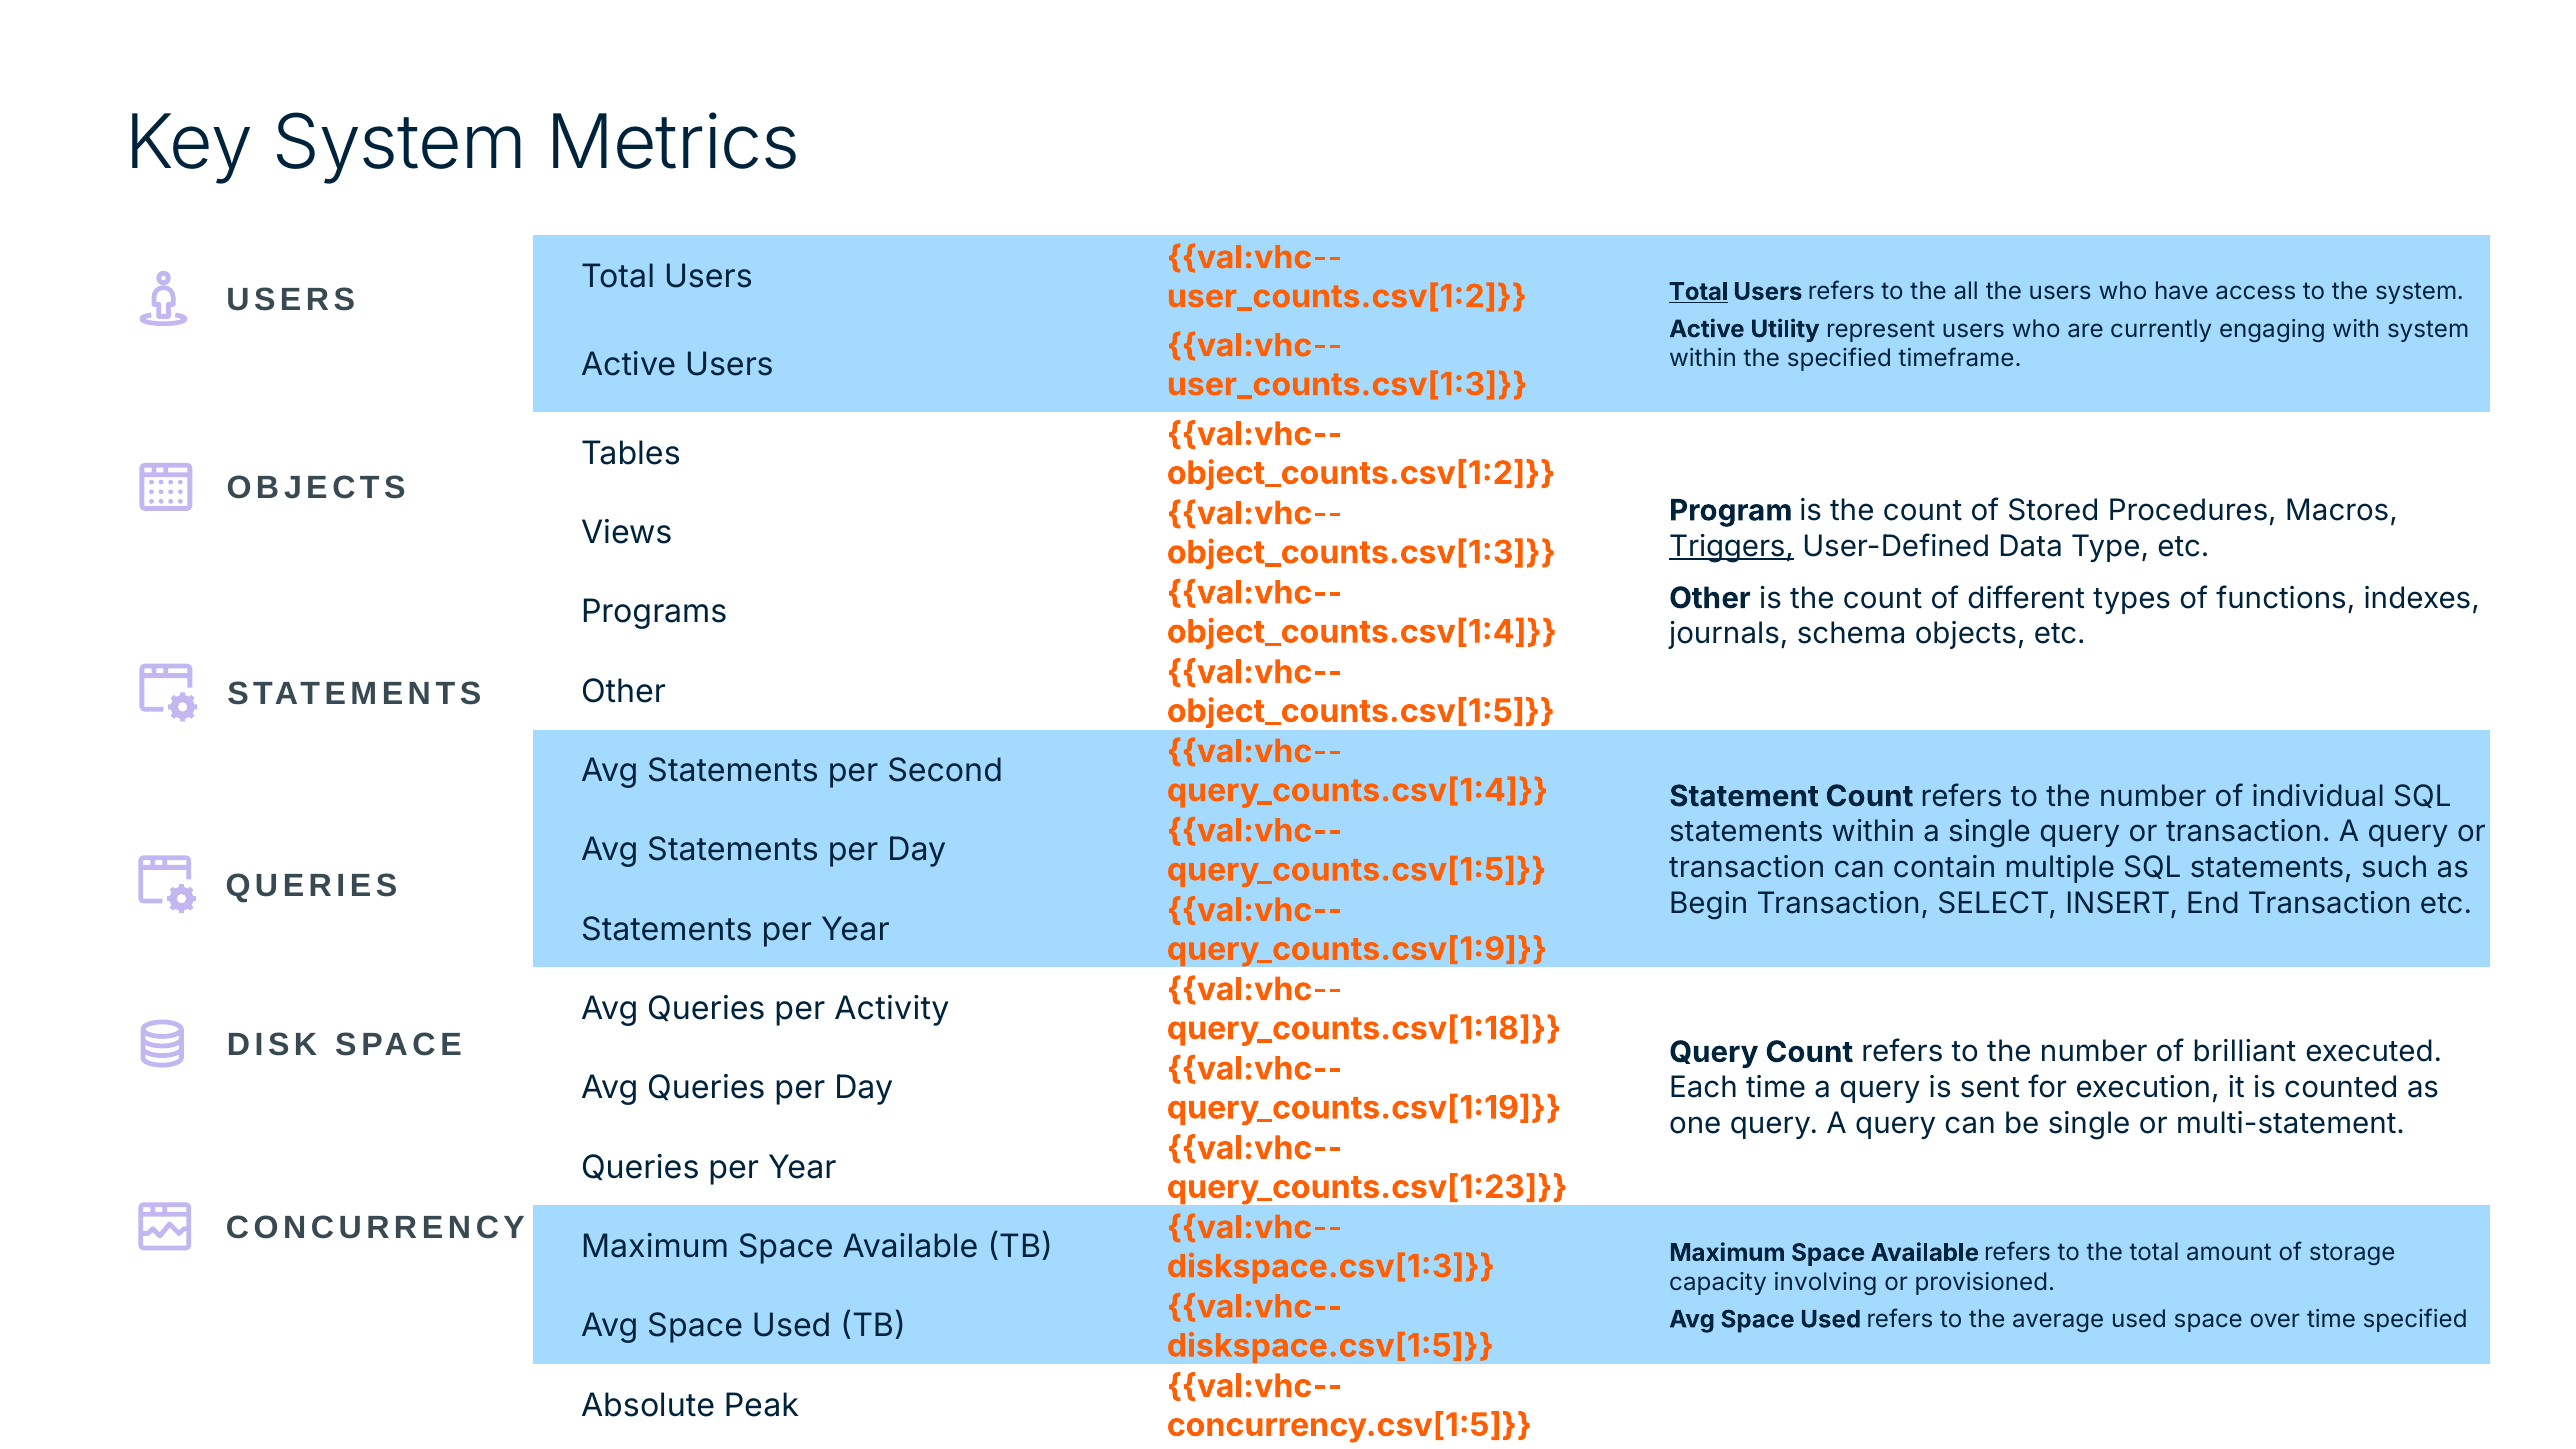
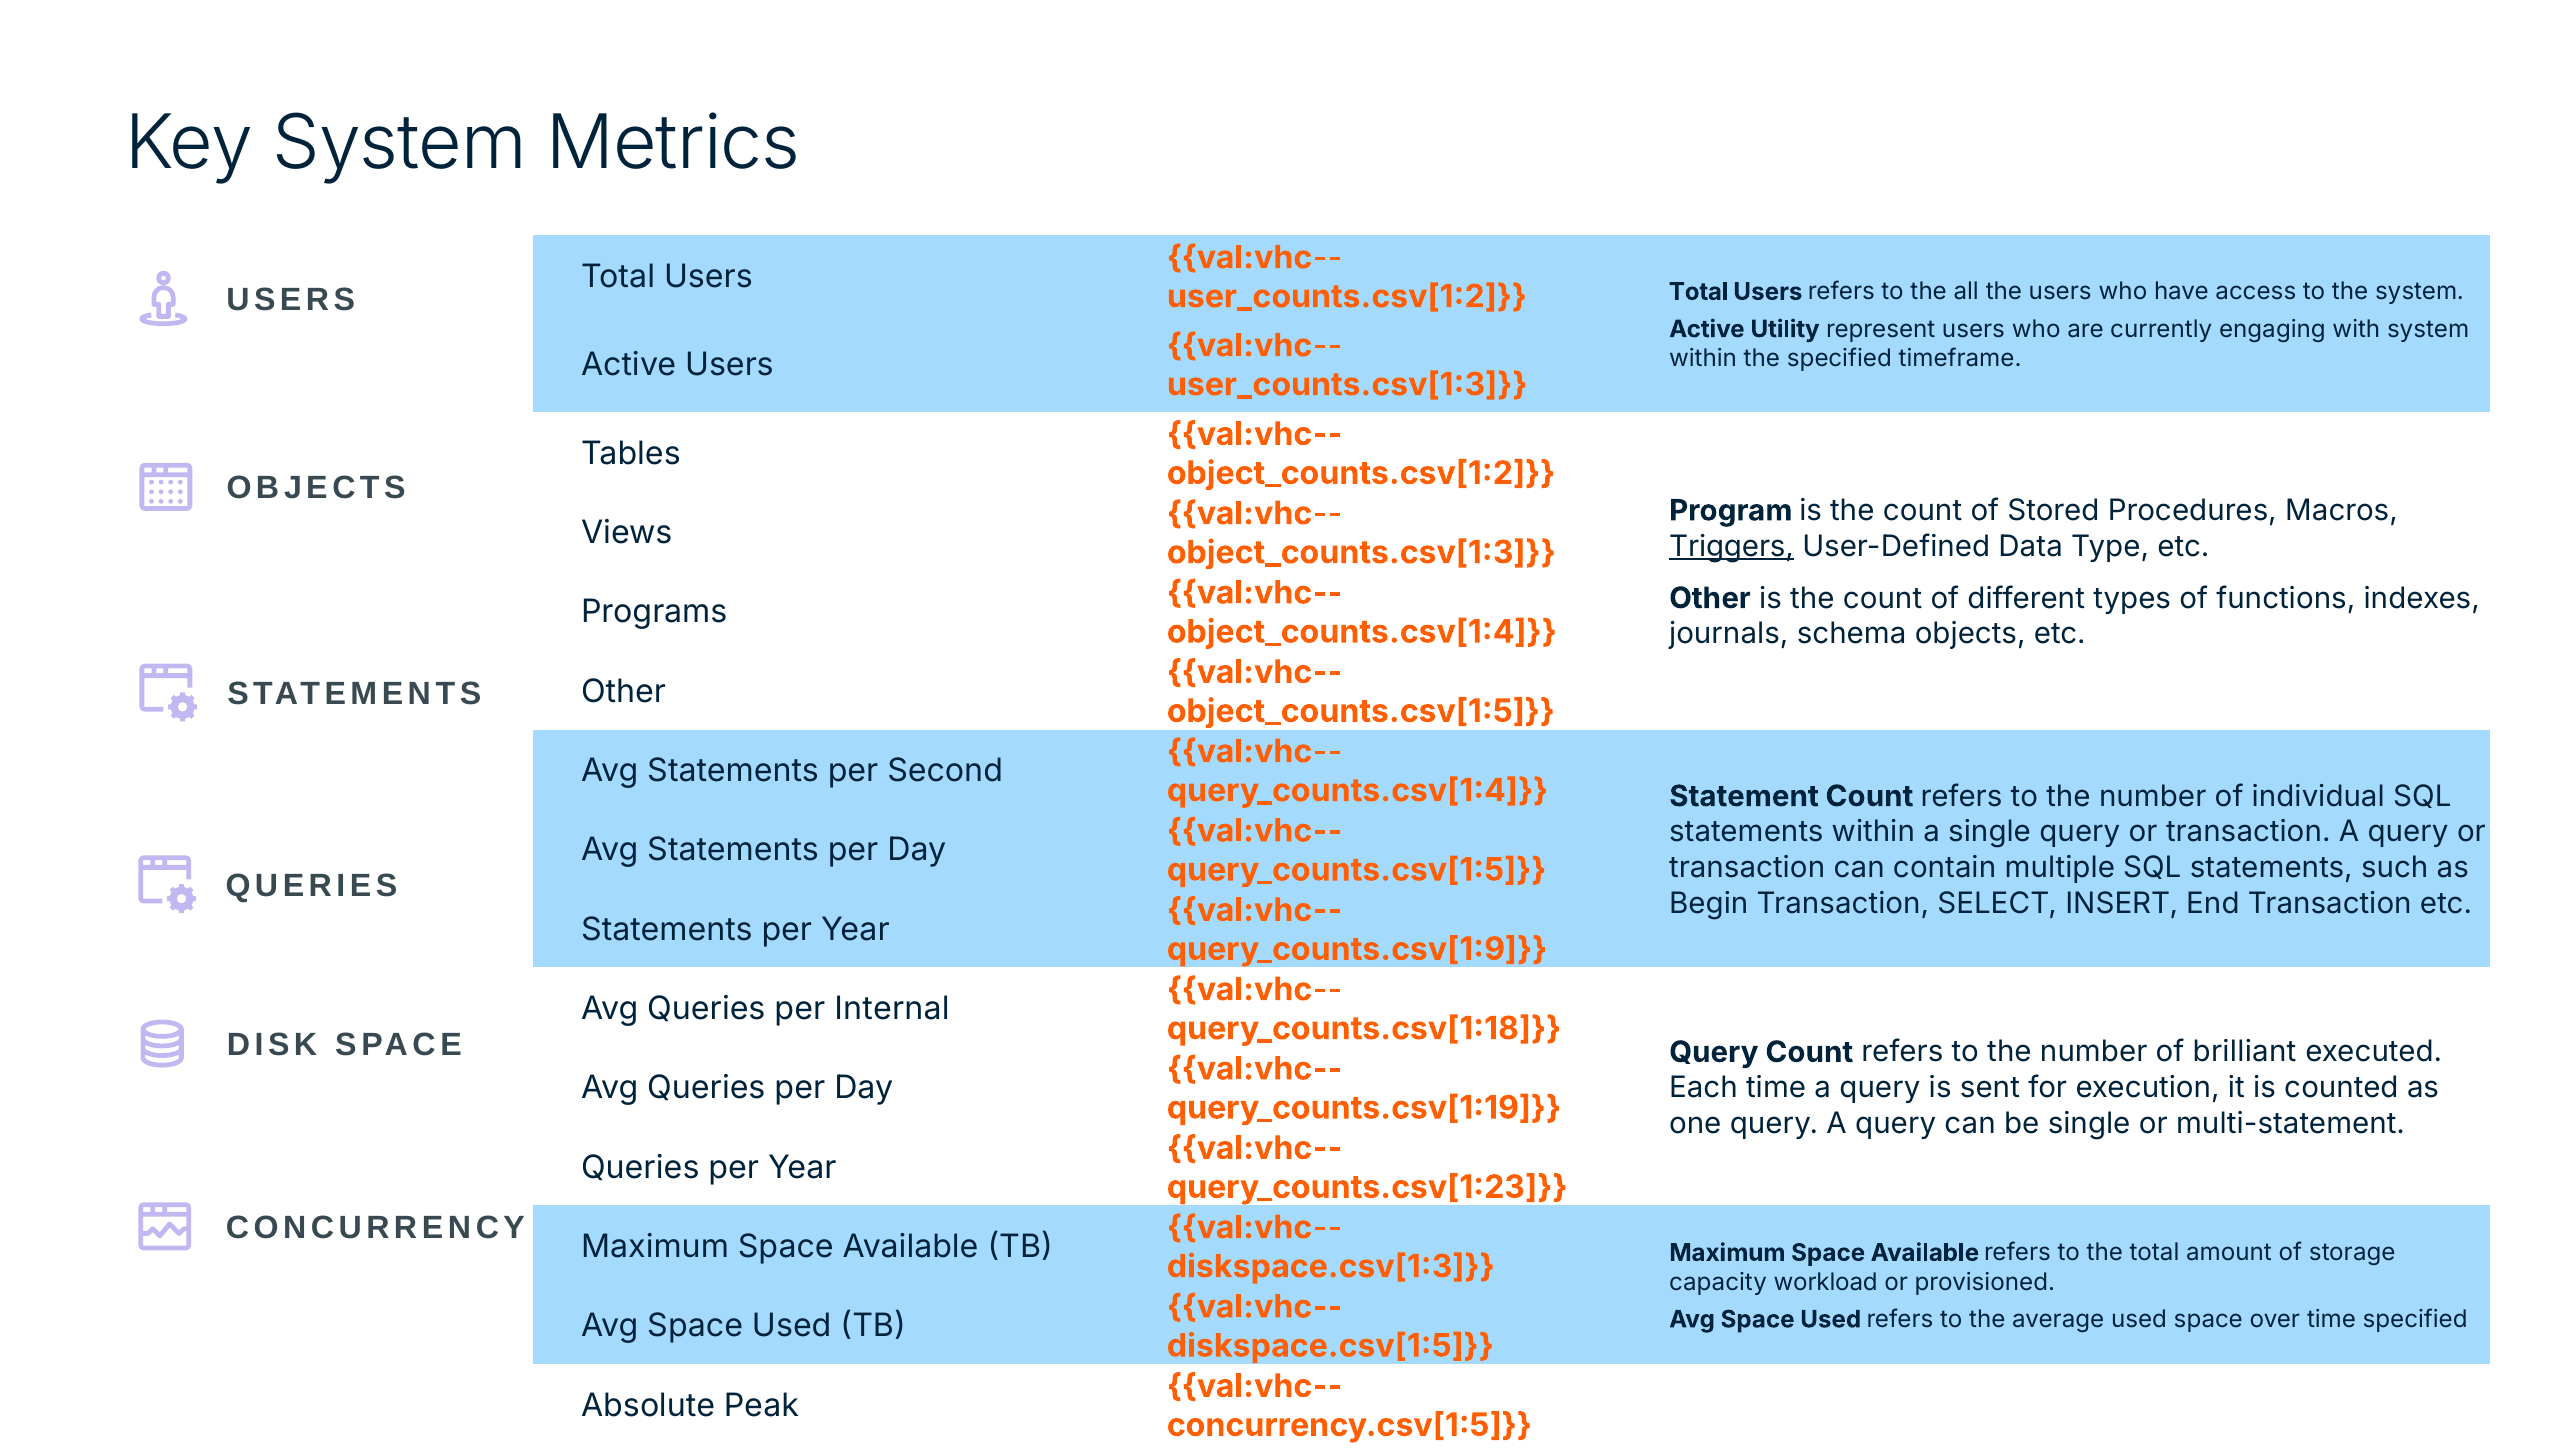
Total at (1699, 292) underline: present -> none
Activity: Activity -> Internal
involving: involving -> workload
